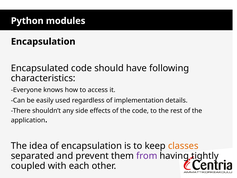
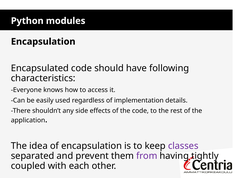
classes colour: orange -> purple
